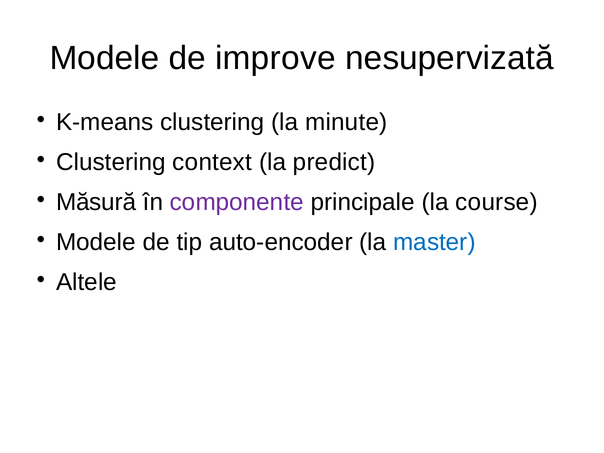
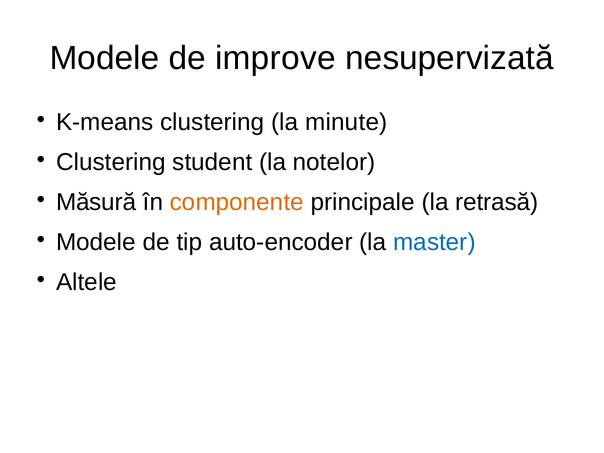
context: context -> student
predict: predict -> notelor
componente colour: purple -> orange
course: course -> retrasă
